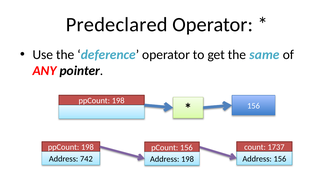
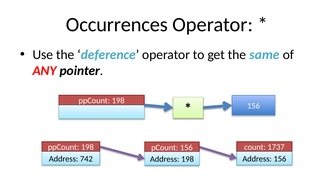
Predeclared: Predeclared -> Occurrences
